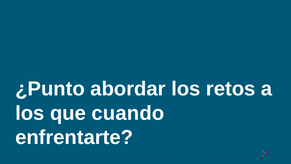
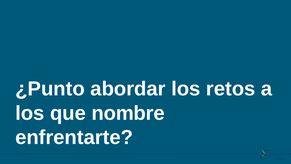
cuando: cuando -> nombre
